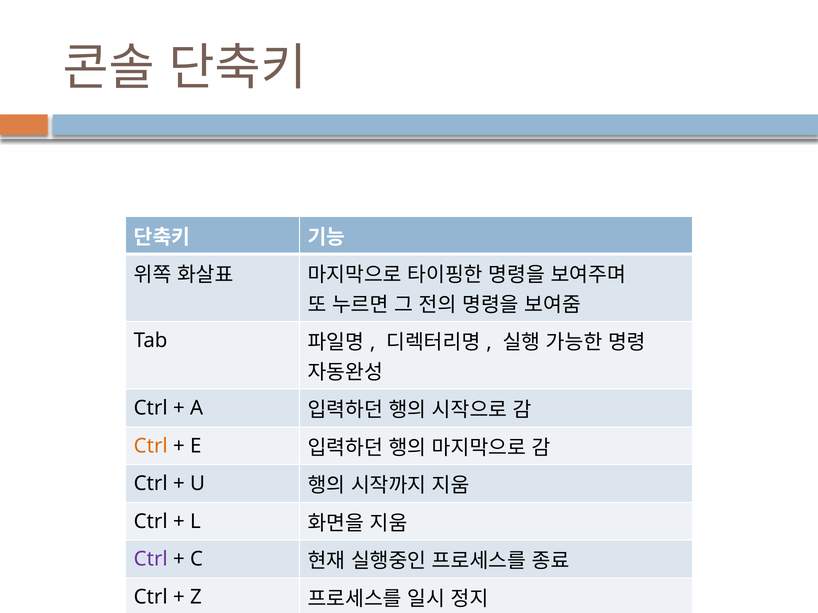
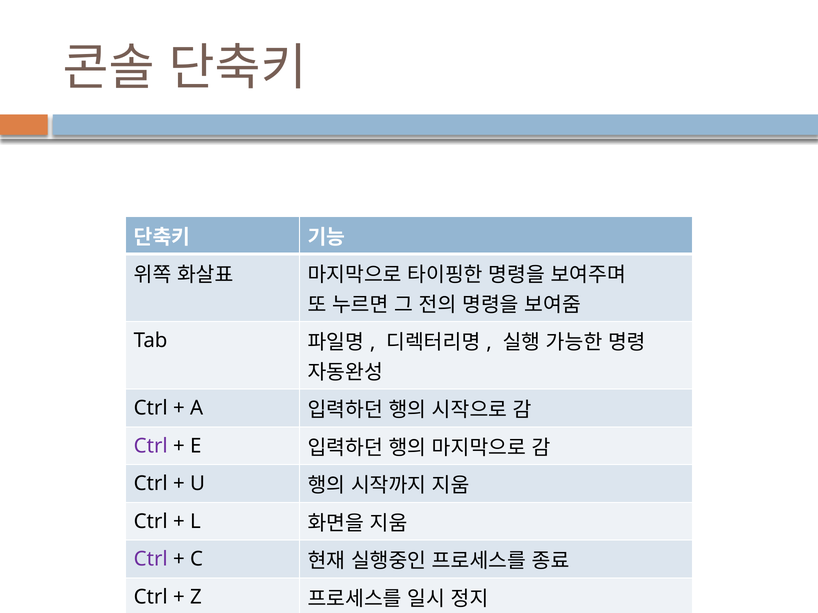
Ctrl at (151, 446) colour: orange -> purple
